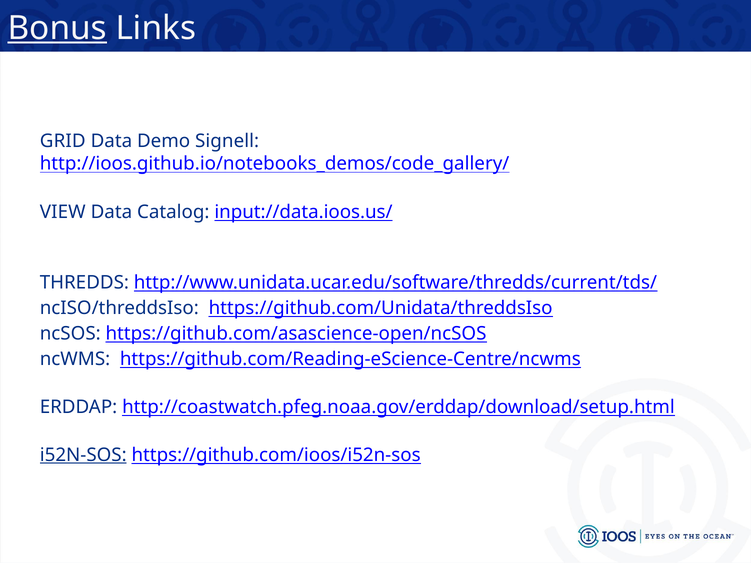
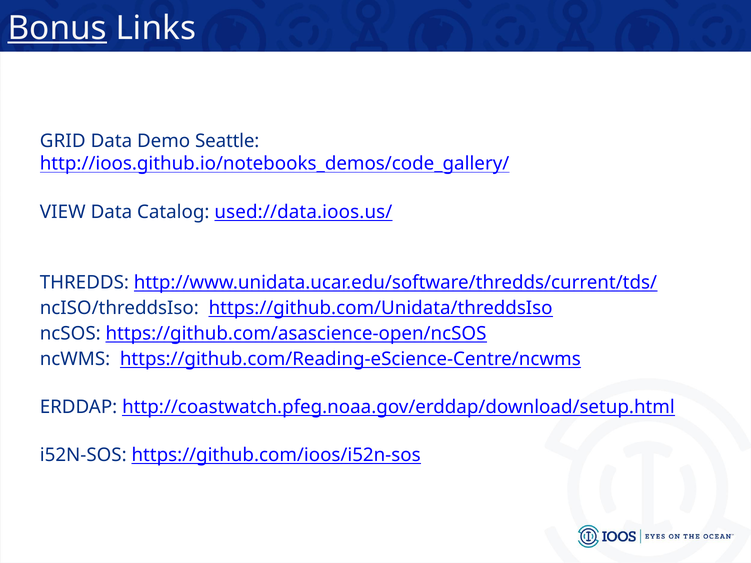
Signell: Signell -> Seattle
input://data.ioos.us/: input://data.ioos.us/ -> used://data.ioos.us/
i52N-SOS underline: present -> none
